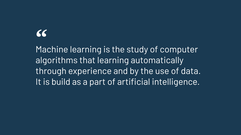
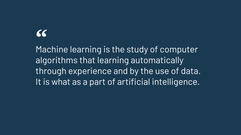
build: build -> what
